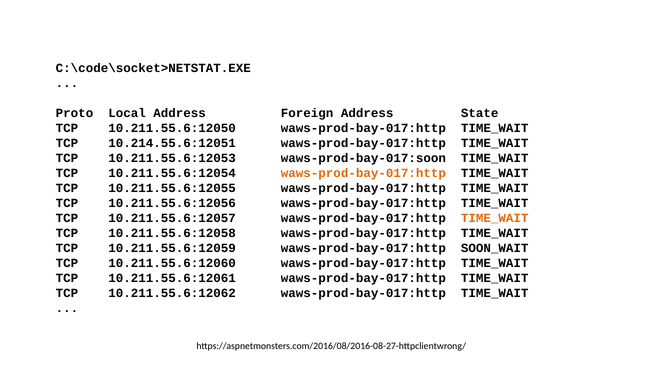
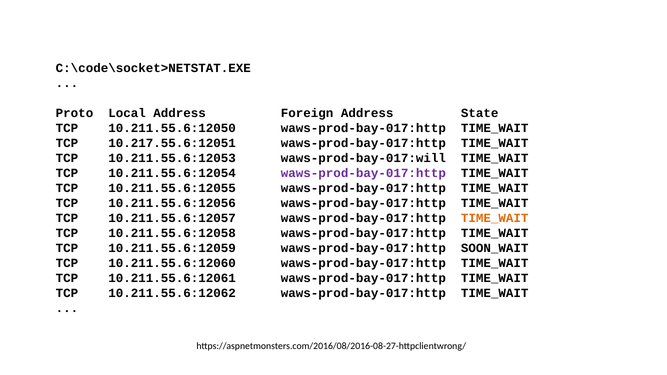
10.214.55.6:12051: 10.214.55.6:12051 -> 10.217.55.6:12051
waws-prod-bay-017:soon: waws-prod-bay-017:soon -> waws-prod-bay-017:will
waws-prod-bay-017:http at (363, 173) colour: orange -> purple
